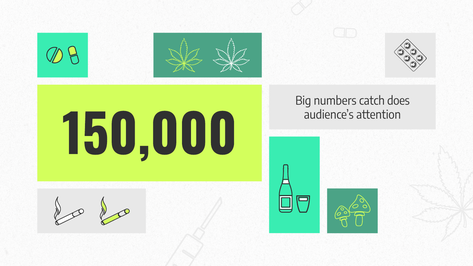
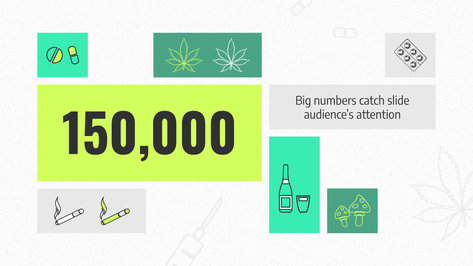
does: does -> slide
